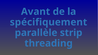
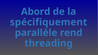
Avant: Avant -> Abord
strip: strip -> rend
